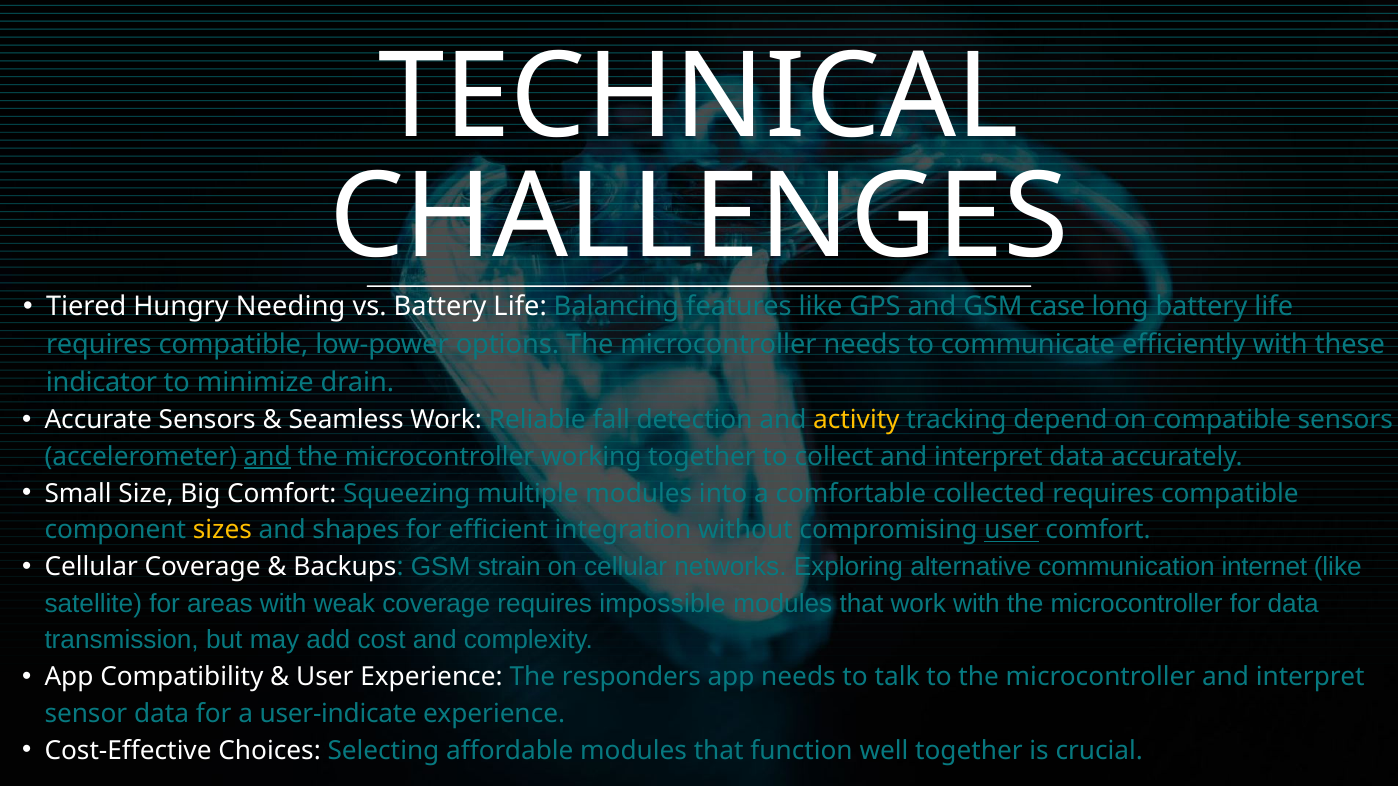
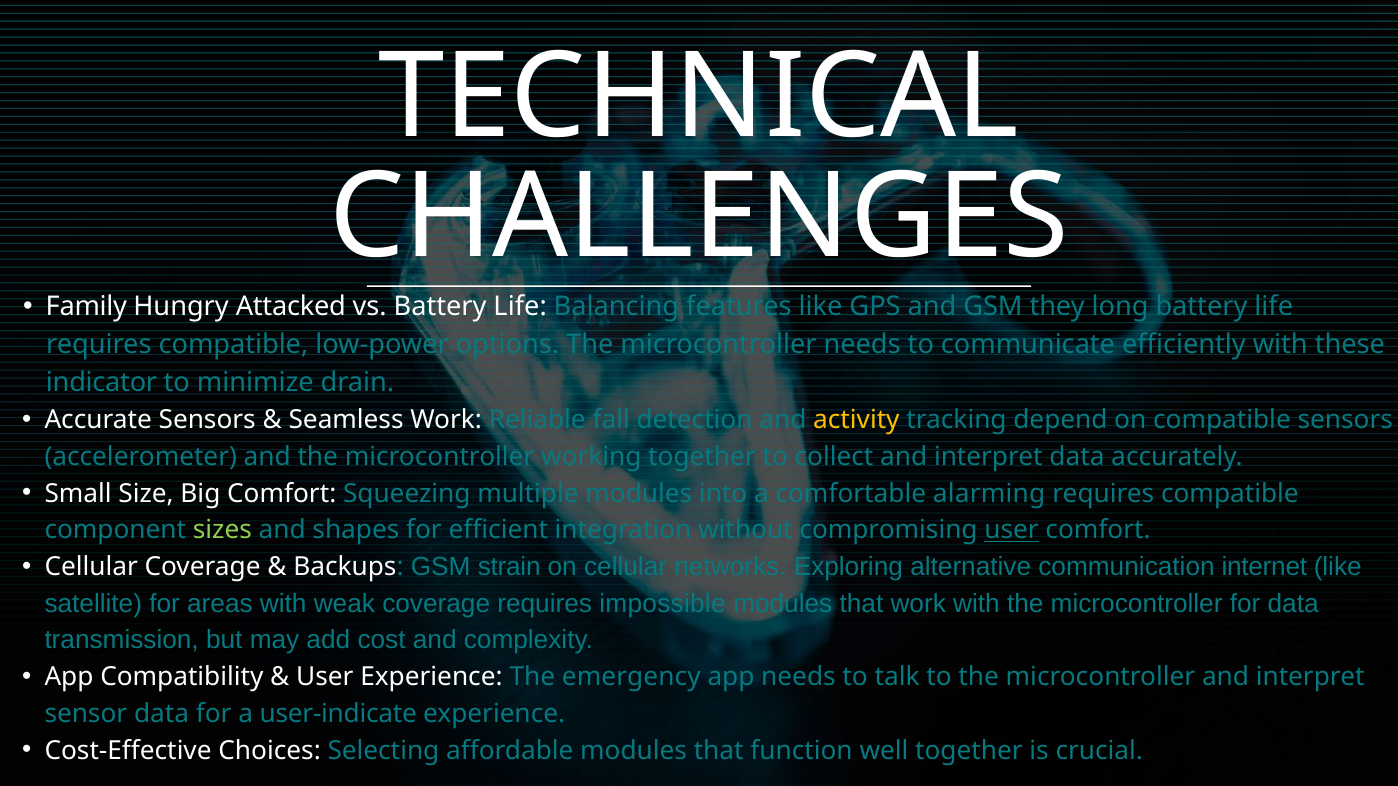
Tiered: Tiered -> Family
Needing: Needing -> Attacked
case: case -> they
and at (267, 457) underline: present -> none
collected: collected -> alarming
sizes colour: yellow -> light green
responders: responders -> emergency
